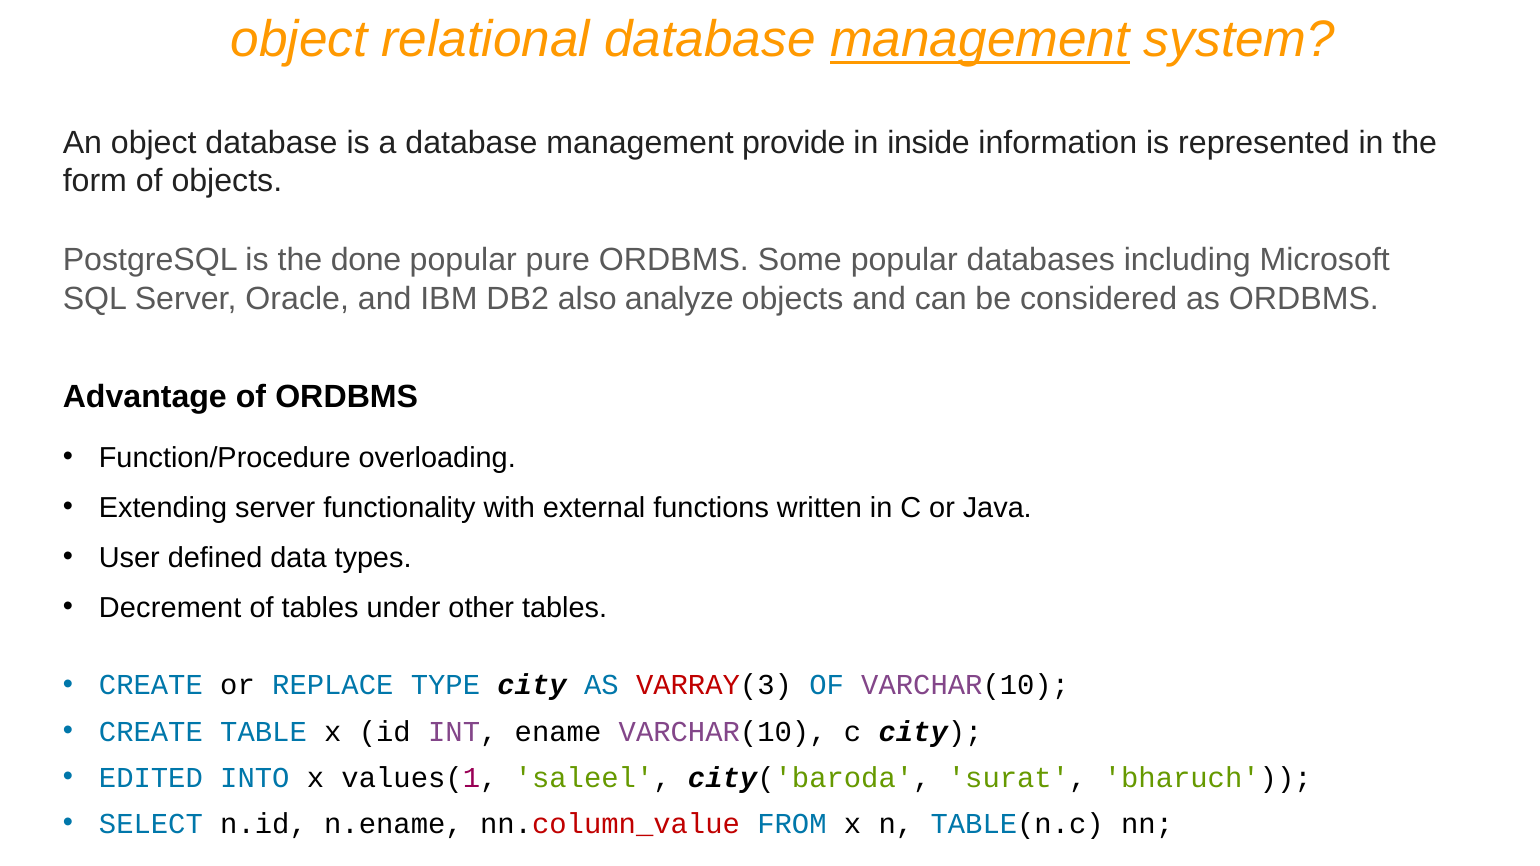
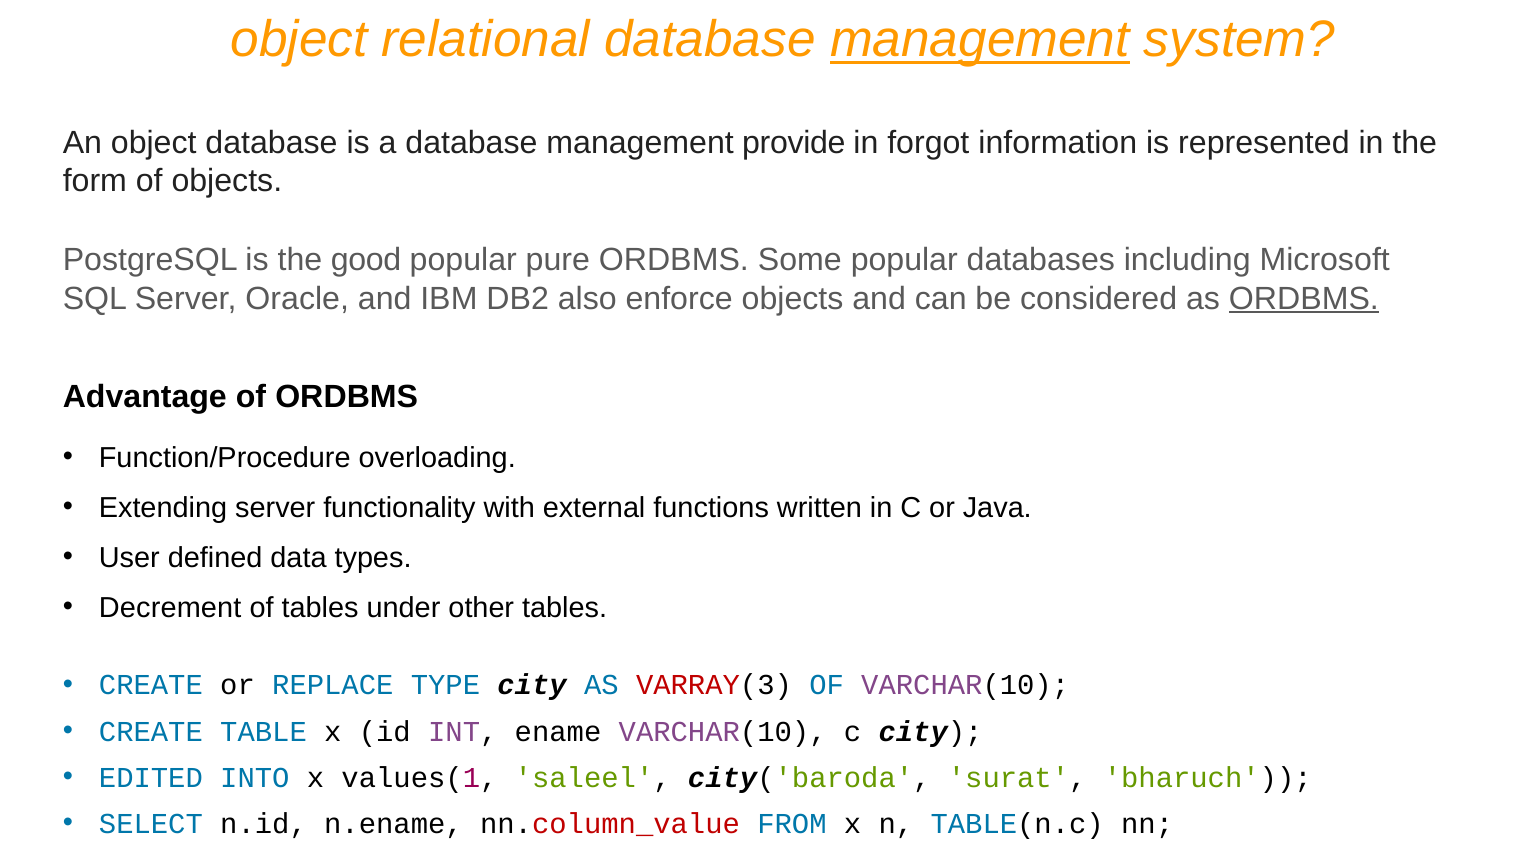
inside: inside -> forgot
done: done -> good
analyze: analyze -> enforce
ORDBMS at (1304, 299) underline: none -> present
